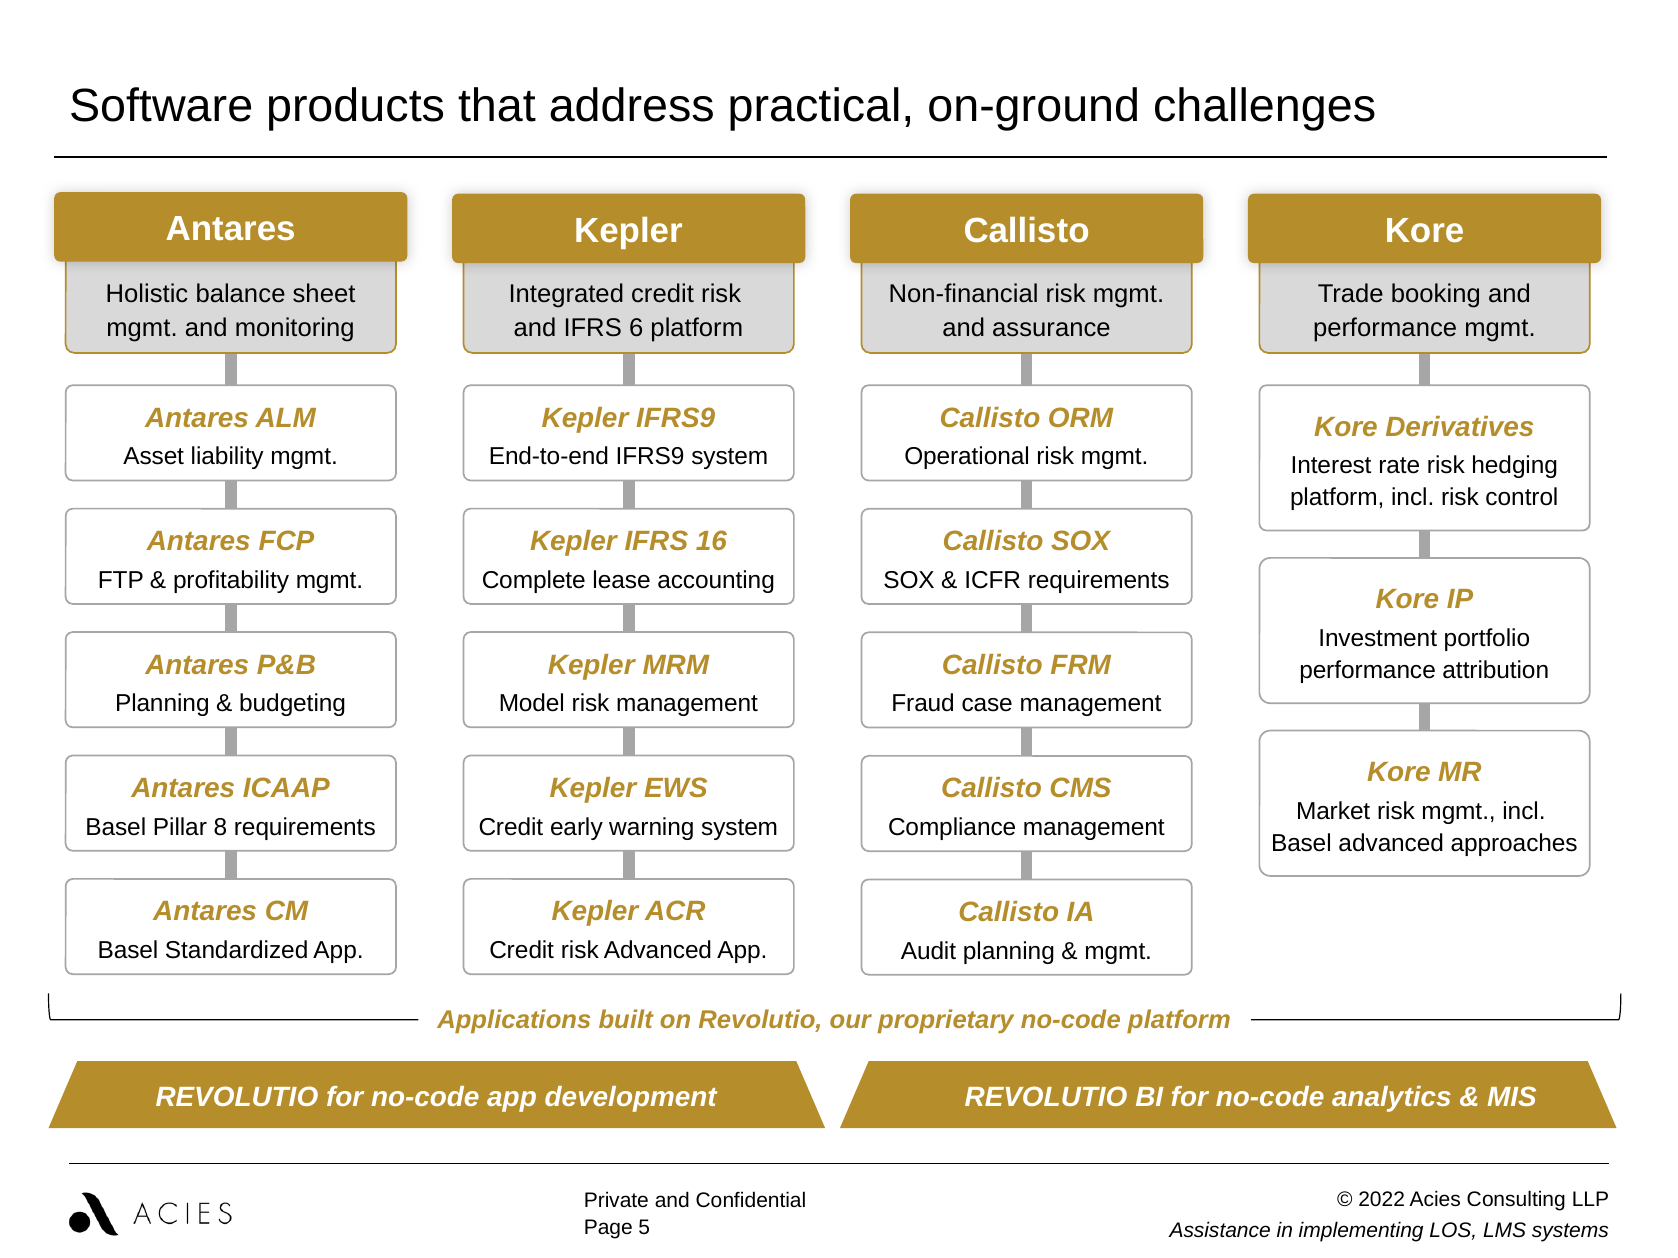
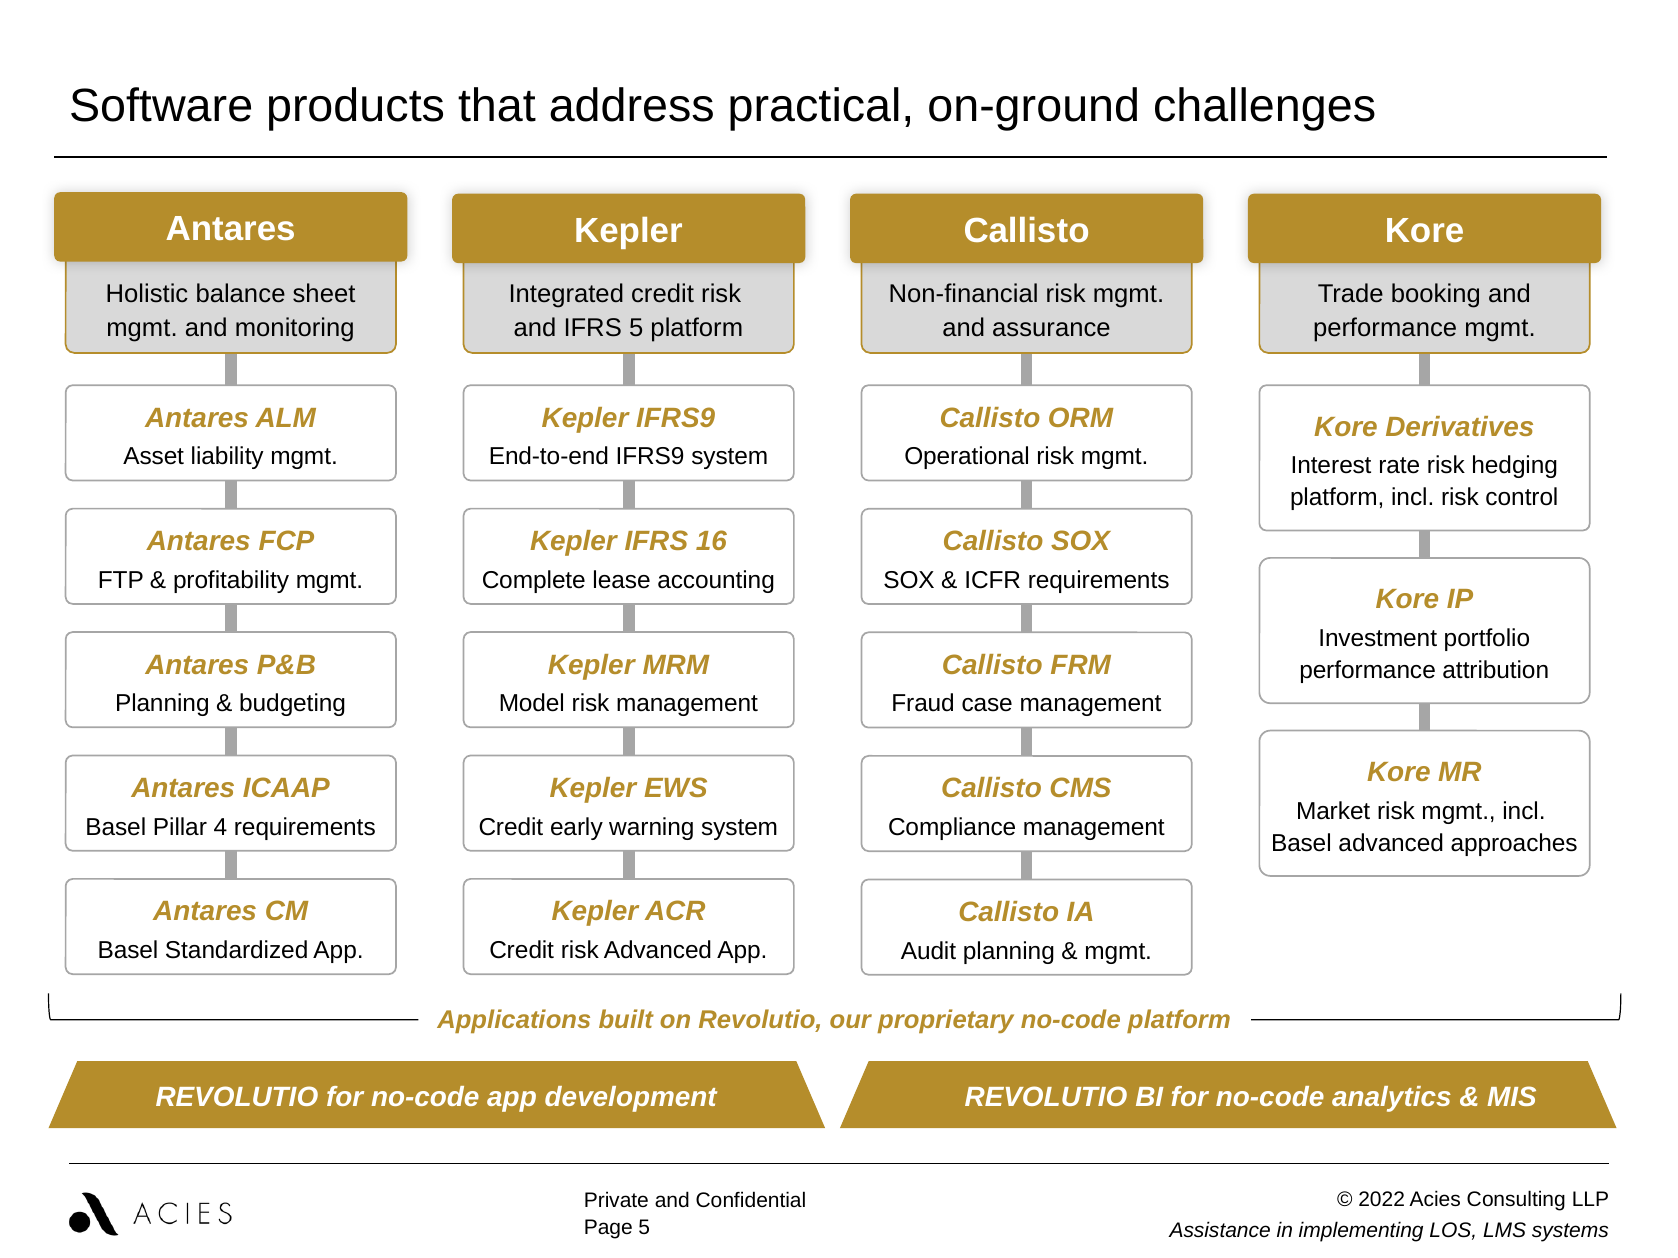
IFRS 6: 6 -> 5
8: 8 -> 4
